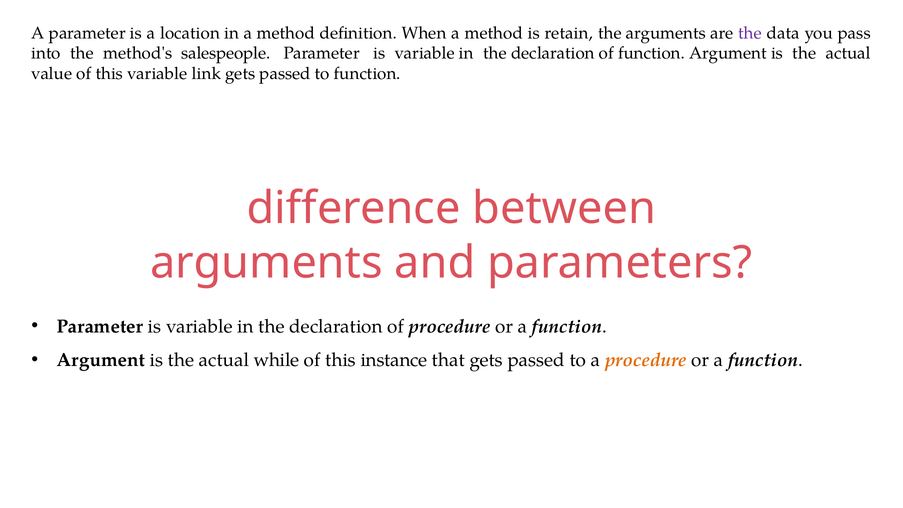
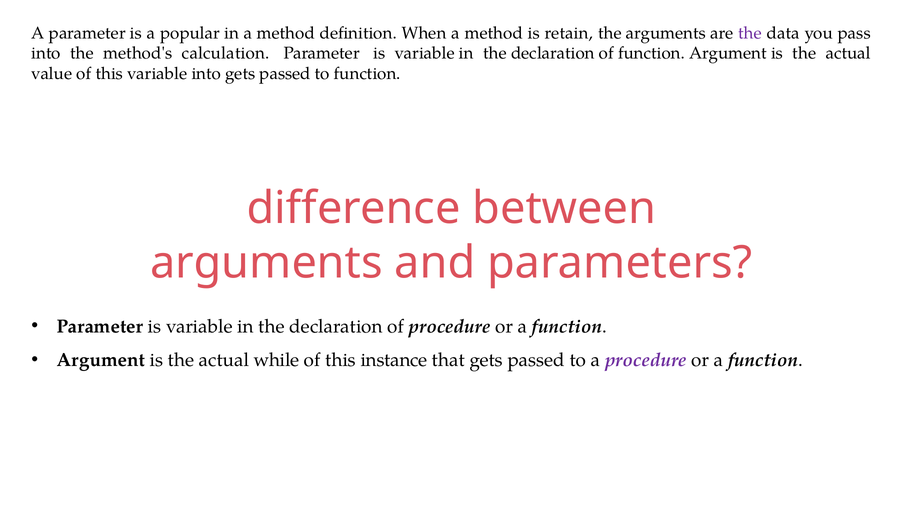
location: location -> popular
salespeople: salespeople -> calculation
variable link: link -> into
procedure at (646, 360) colour: orange -> purple
